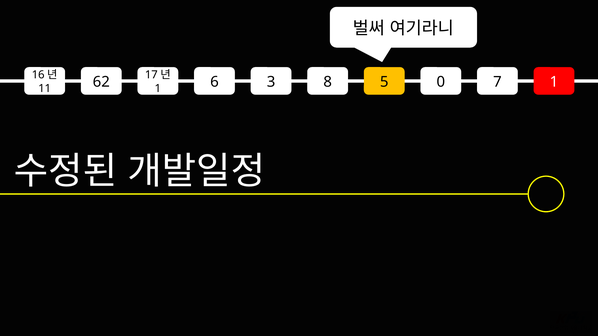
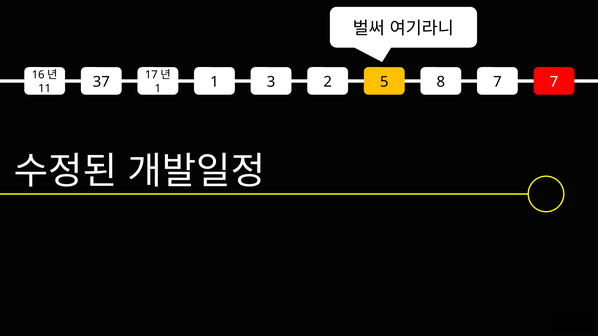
62: 62 -> 37
1 6: 6 -> 1
8: 8 -> 2
0: 0 -> 8
7 1: 1 -> 7
